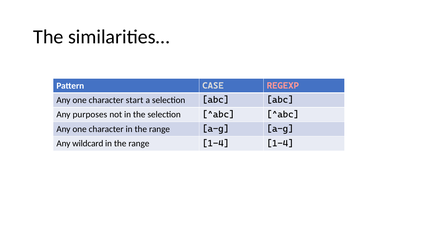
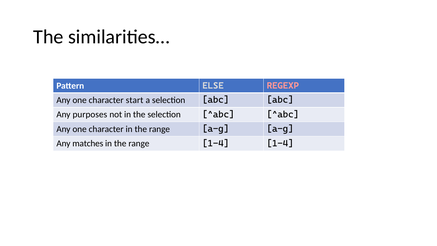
CASE: CASE -> ELSE
wildcard: wildcard -> matches
